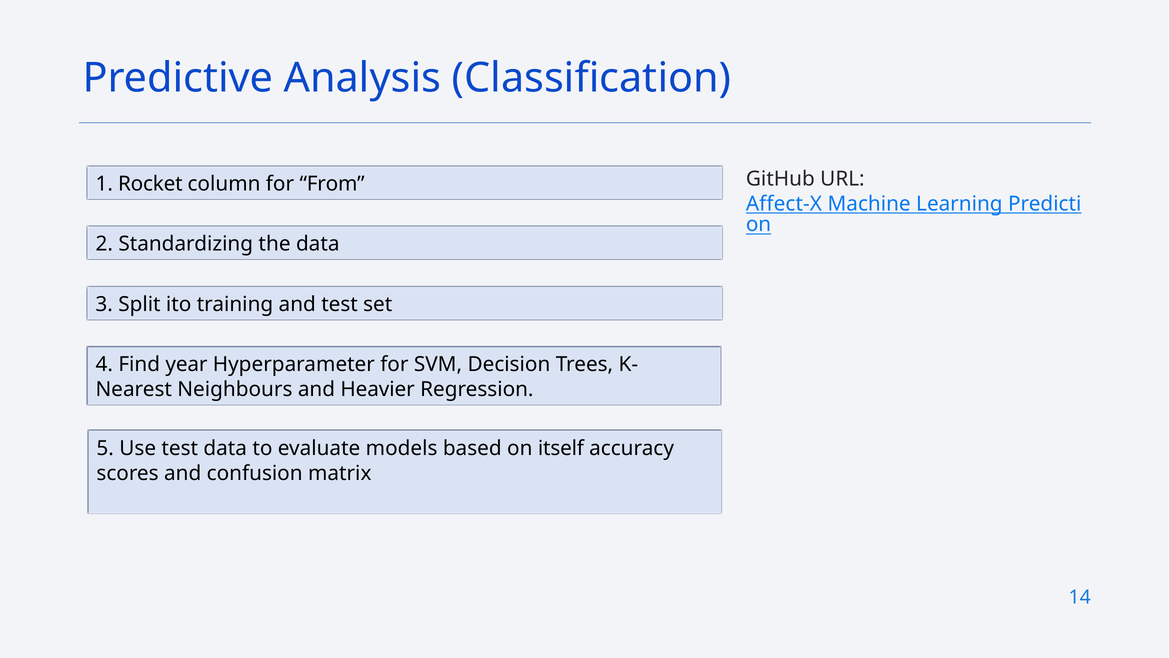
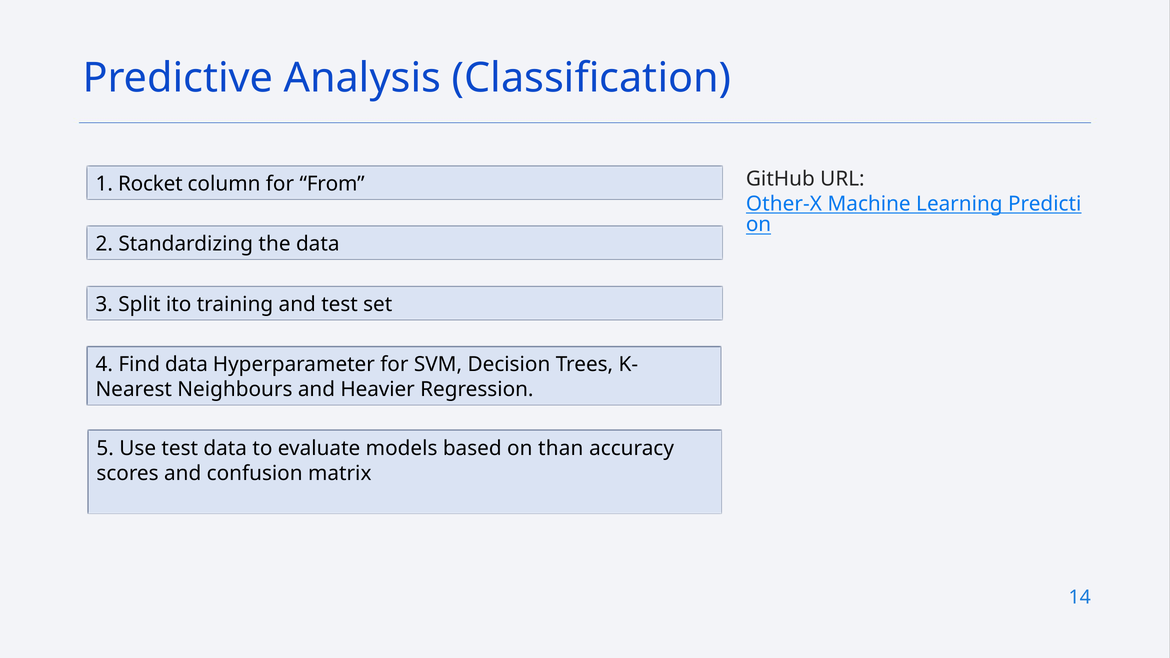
Affect-X: Affect-X -> Other-X
Find year: year -> data
itself: itself -> than
